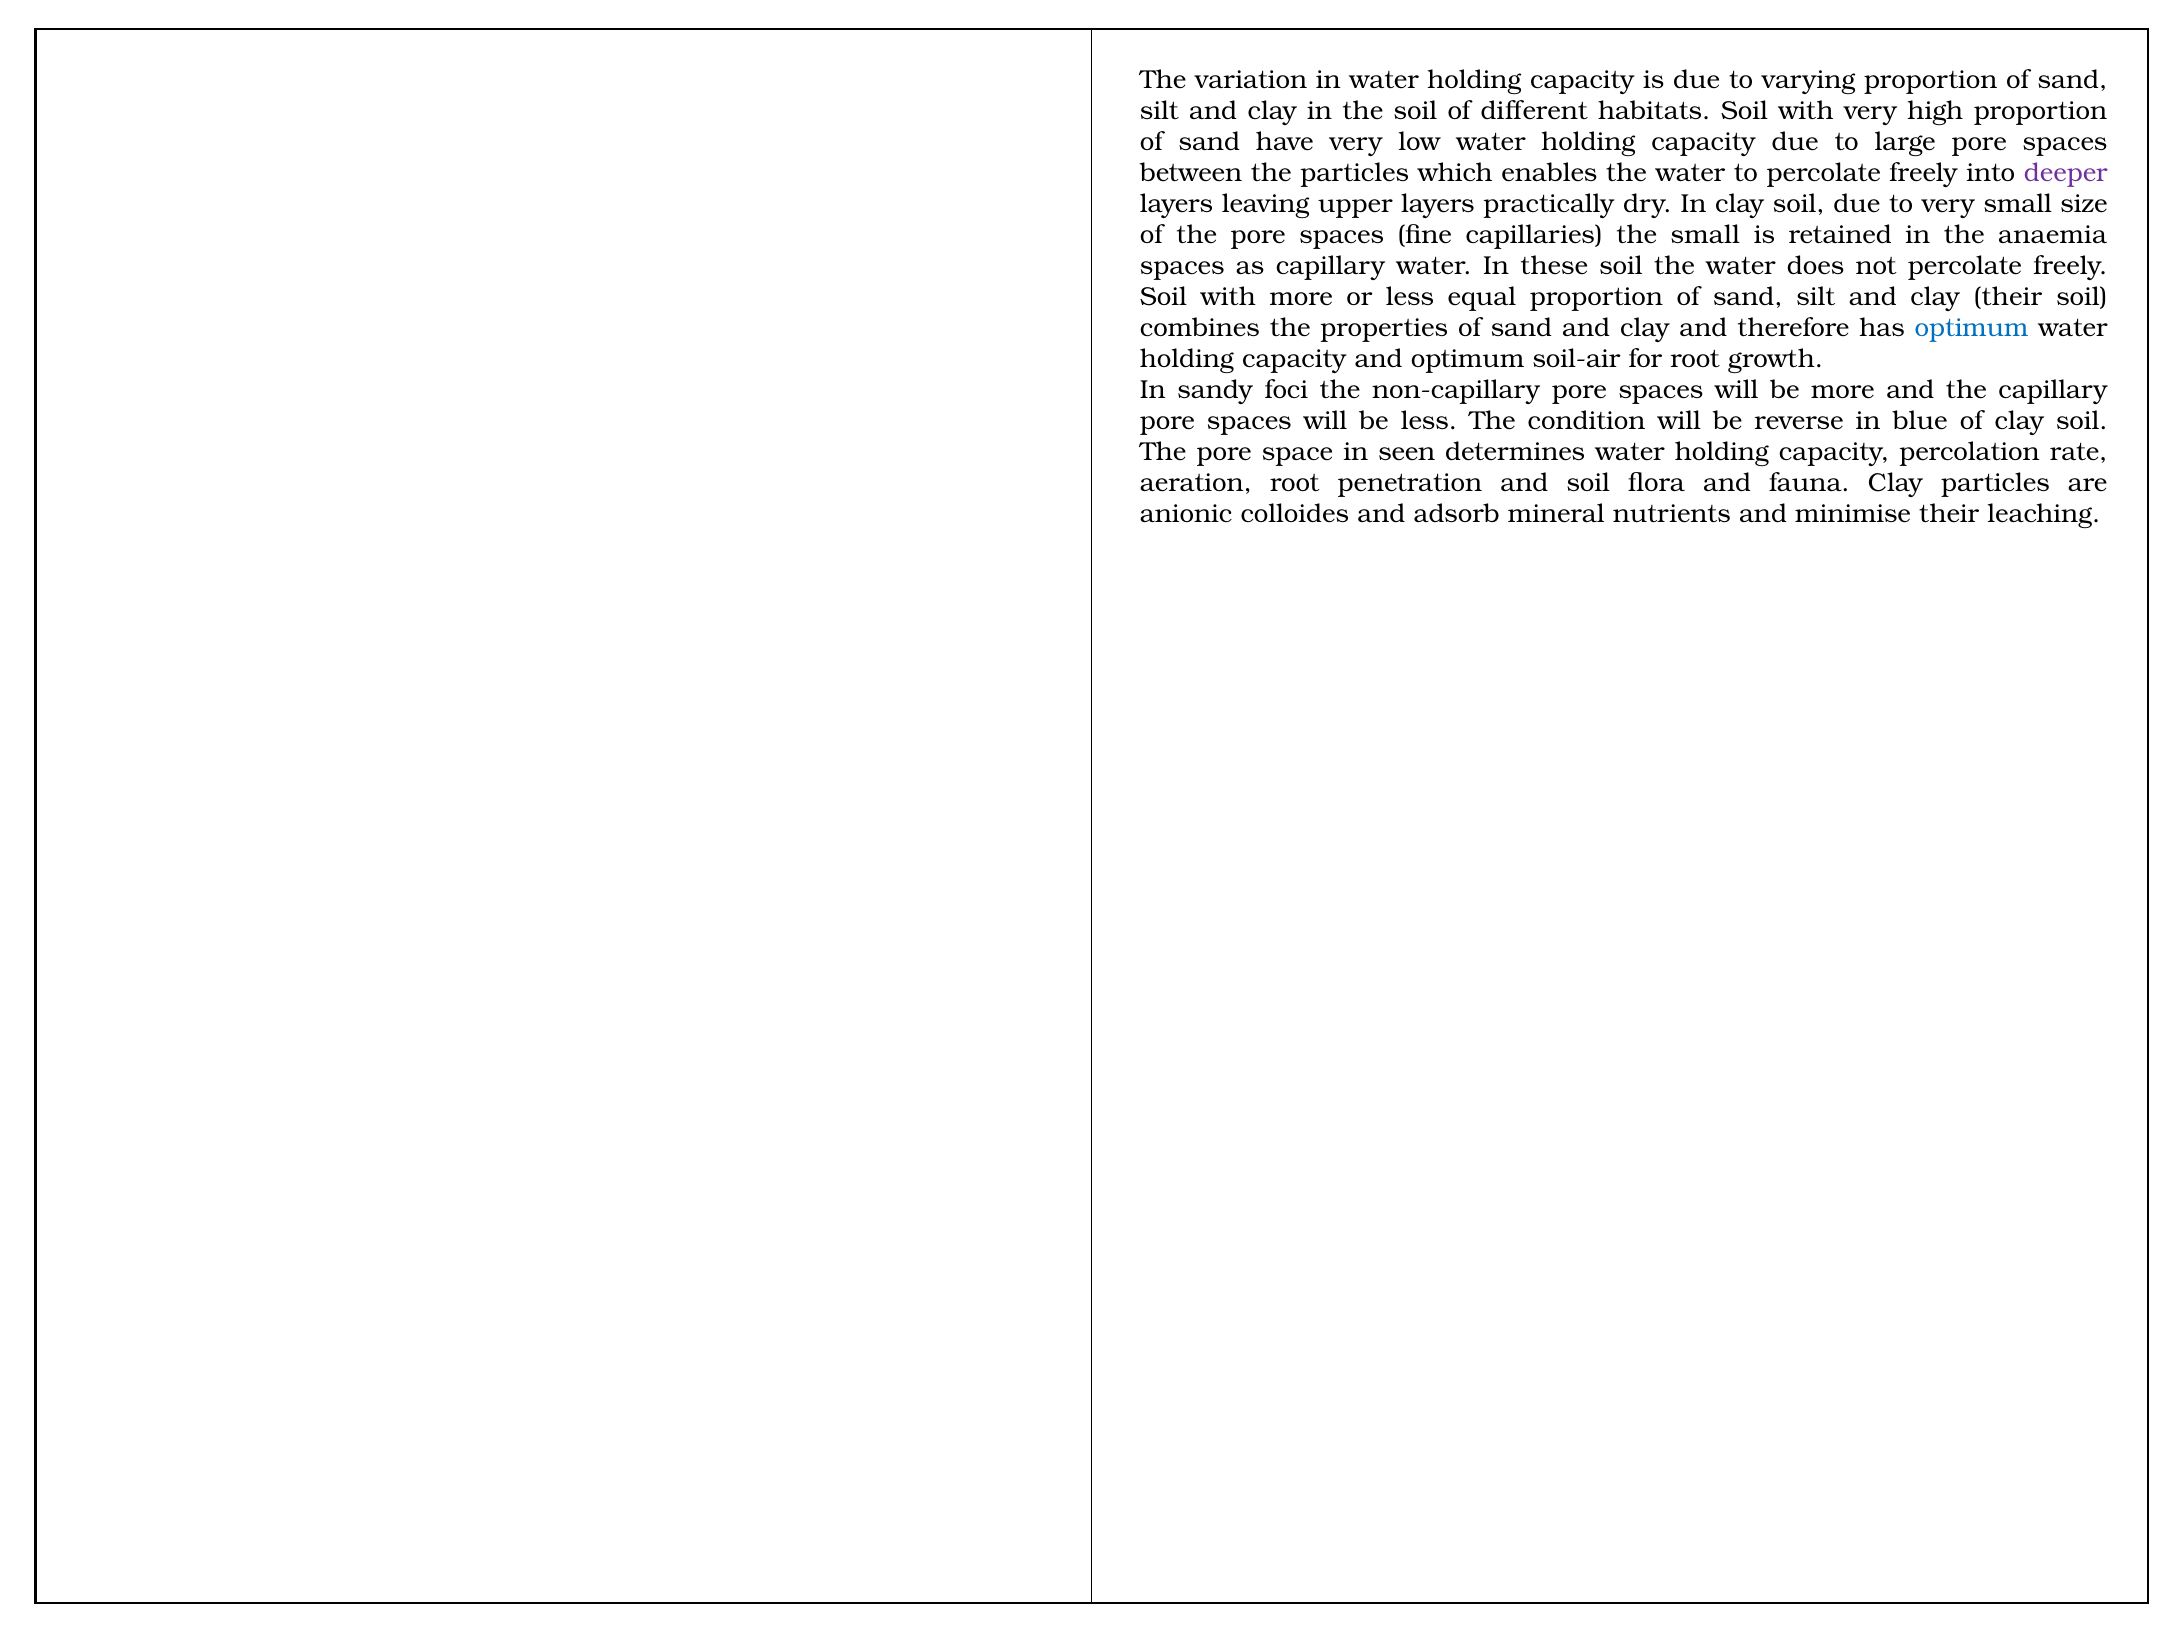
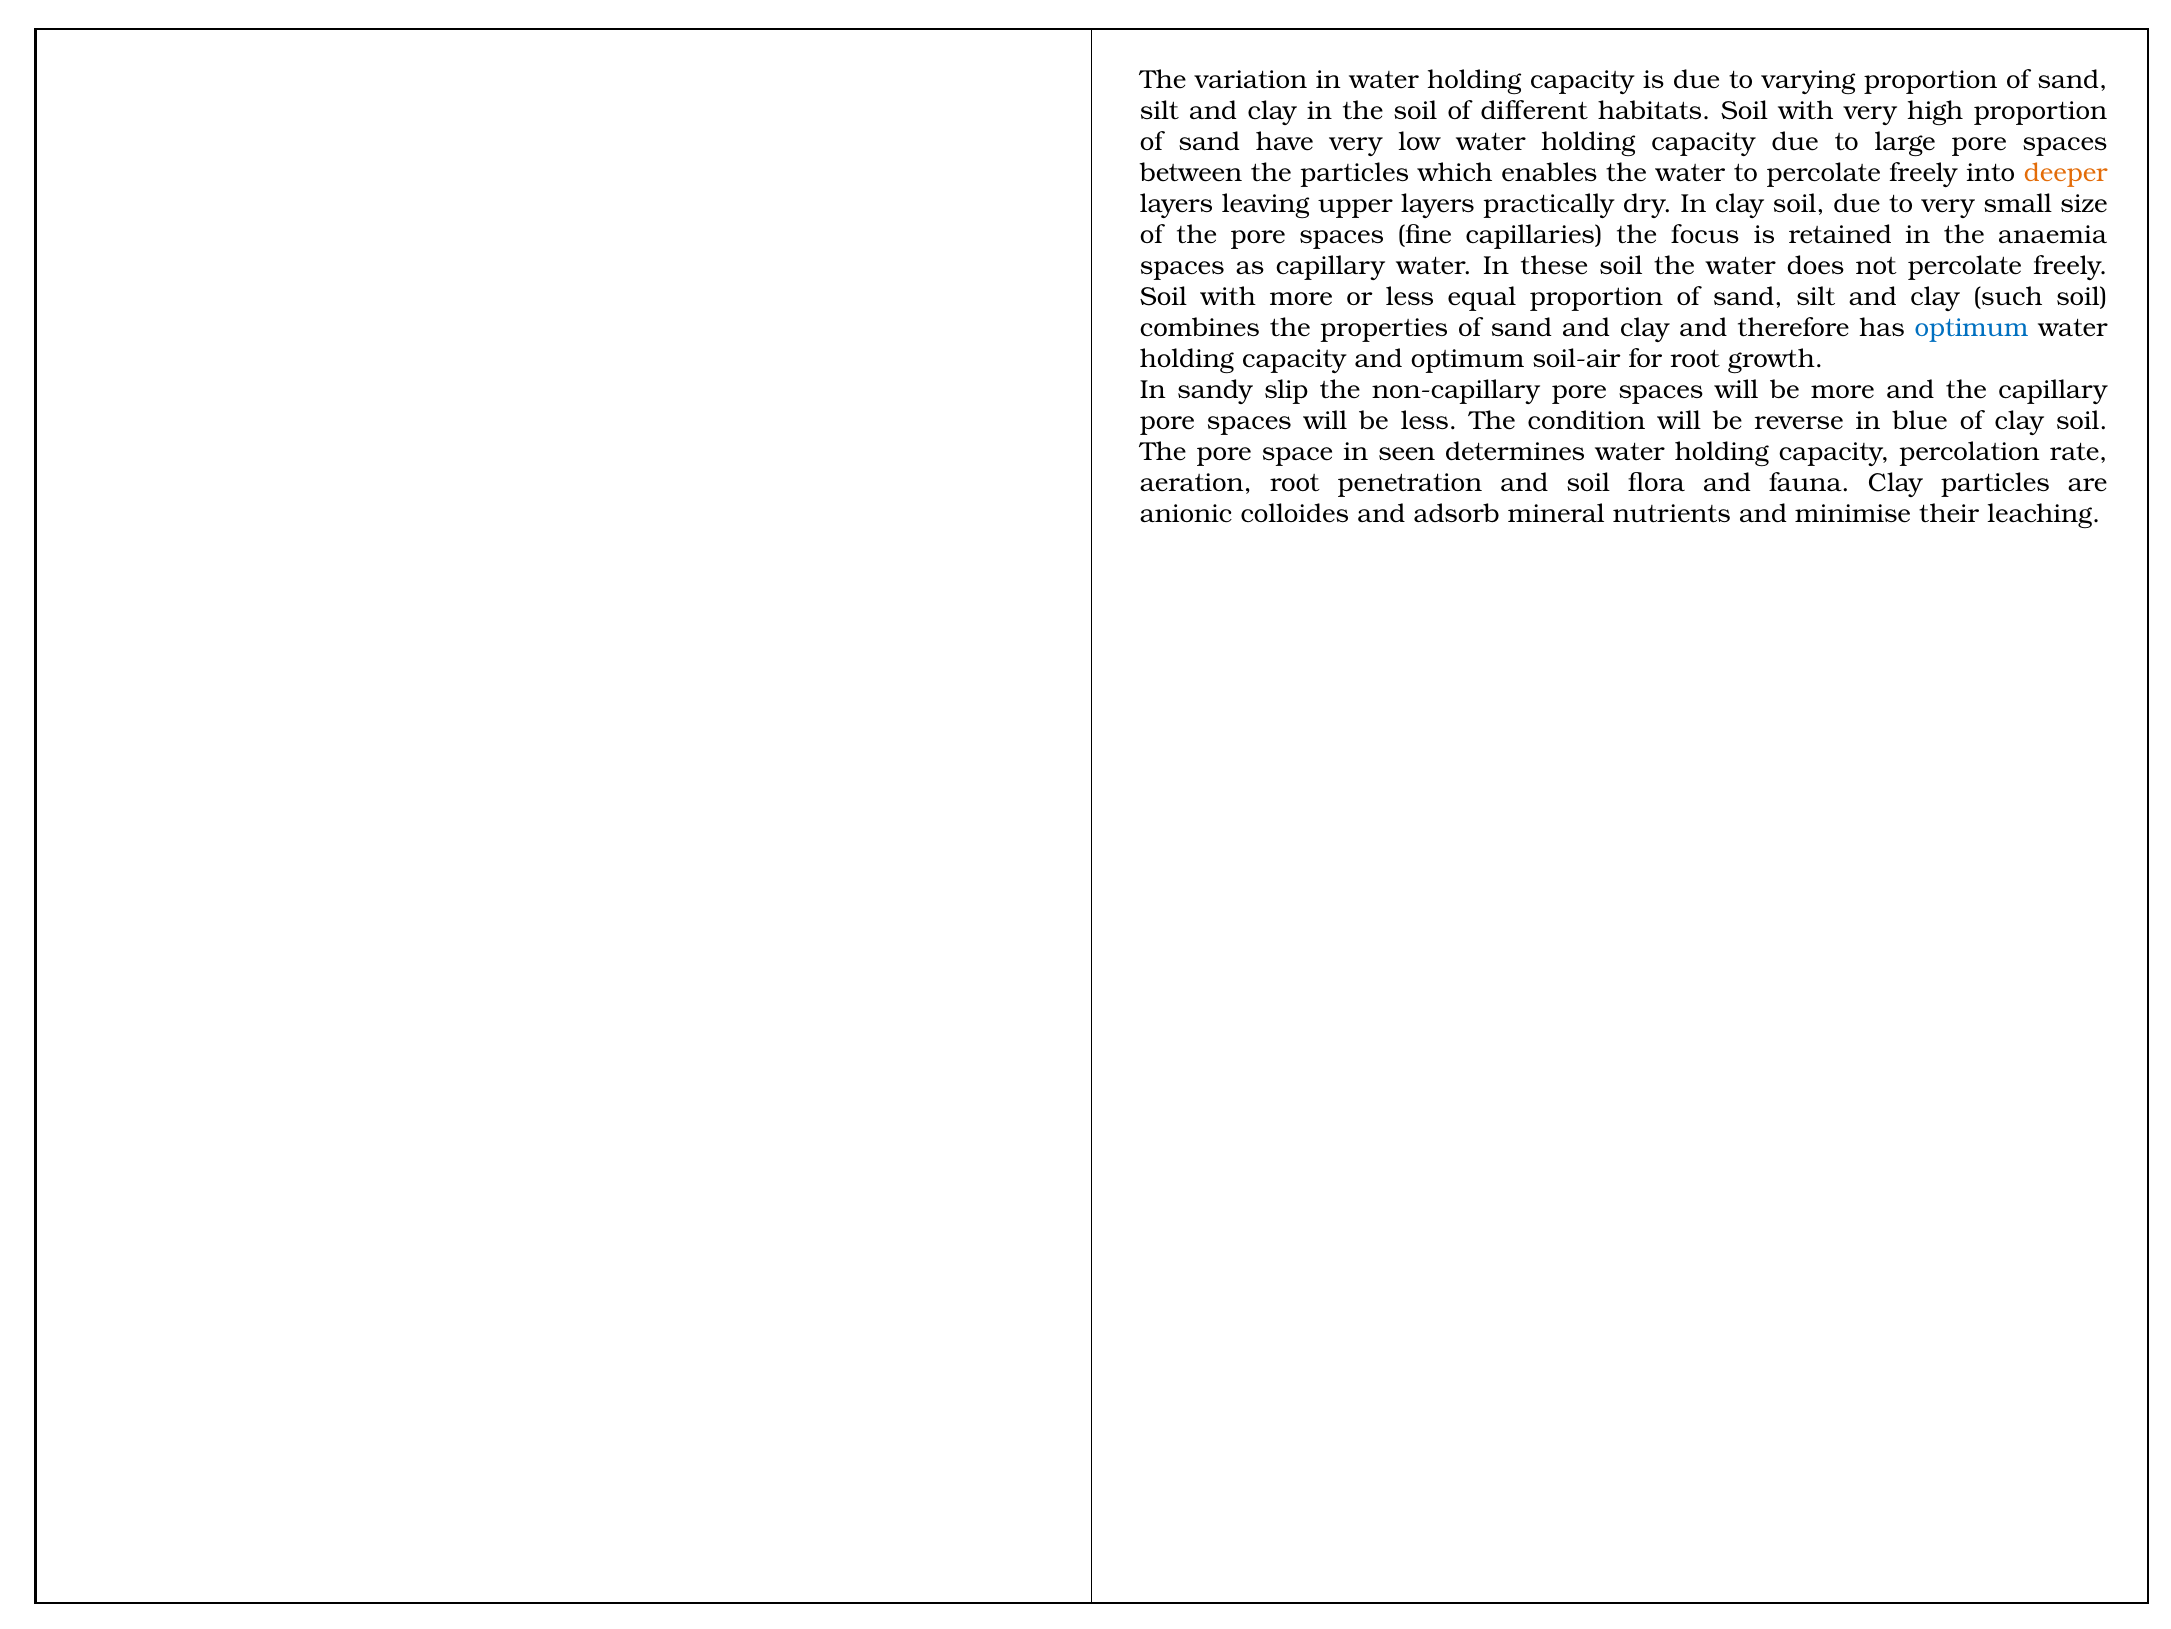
deeper colour: purple -> orange
the small: small -> focus
clay their: their -> such
foci: foci -> slip
